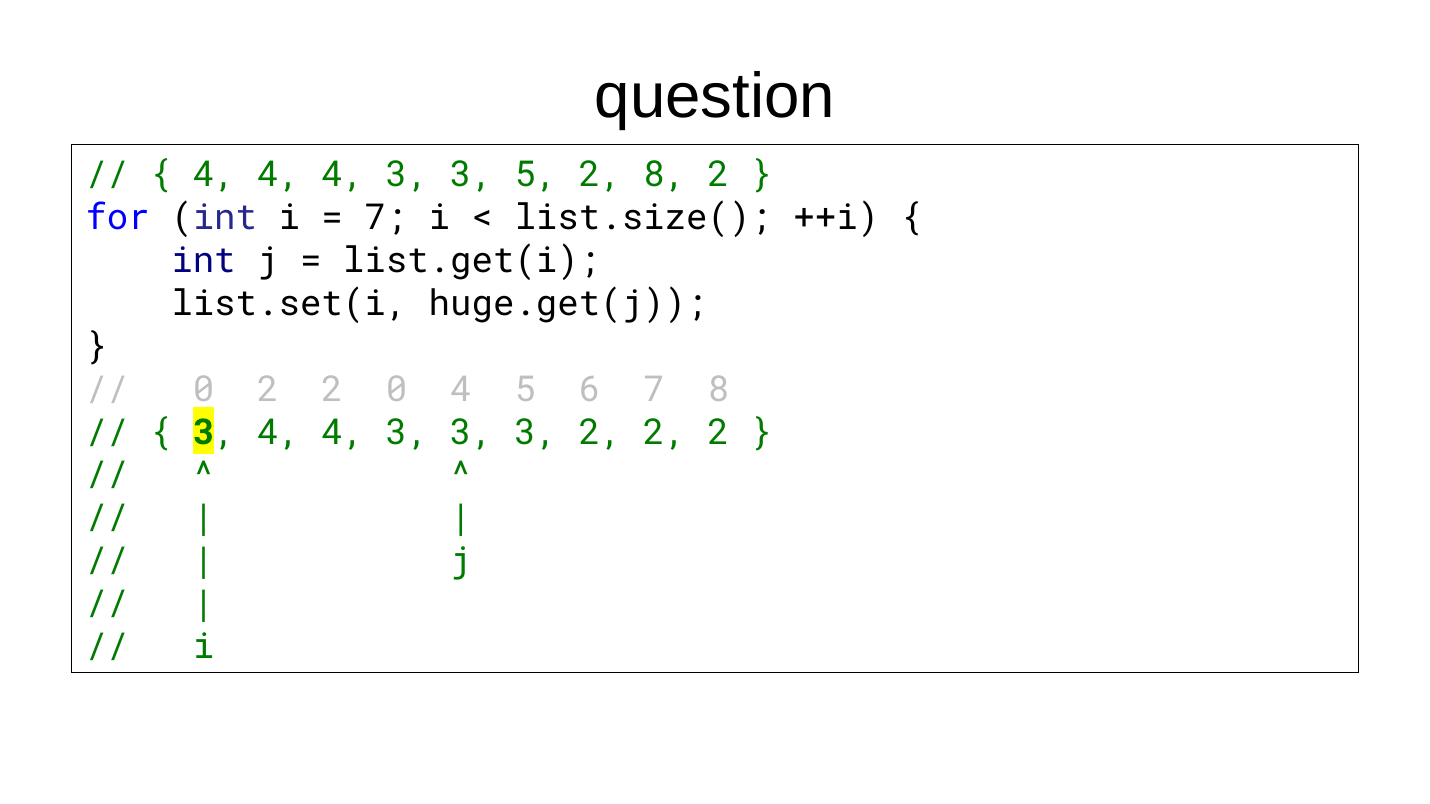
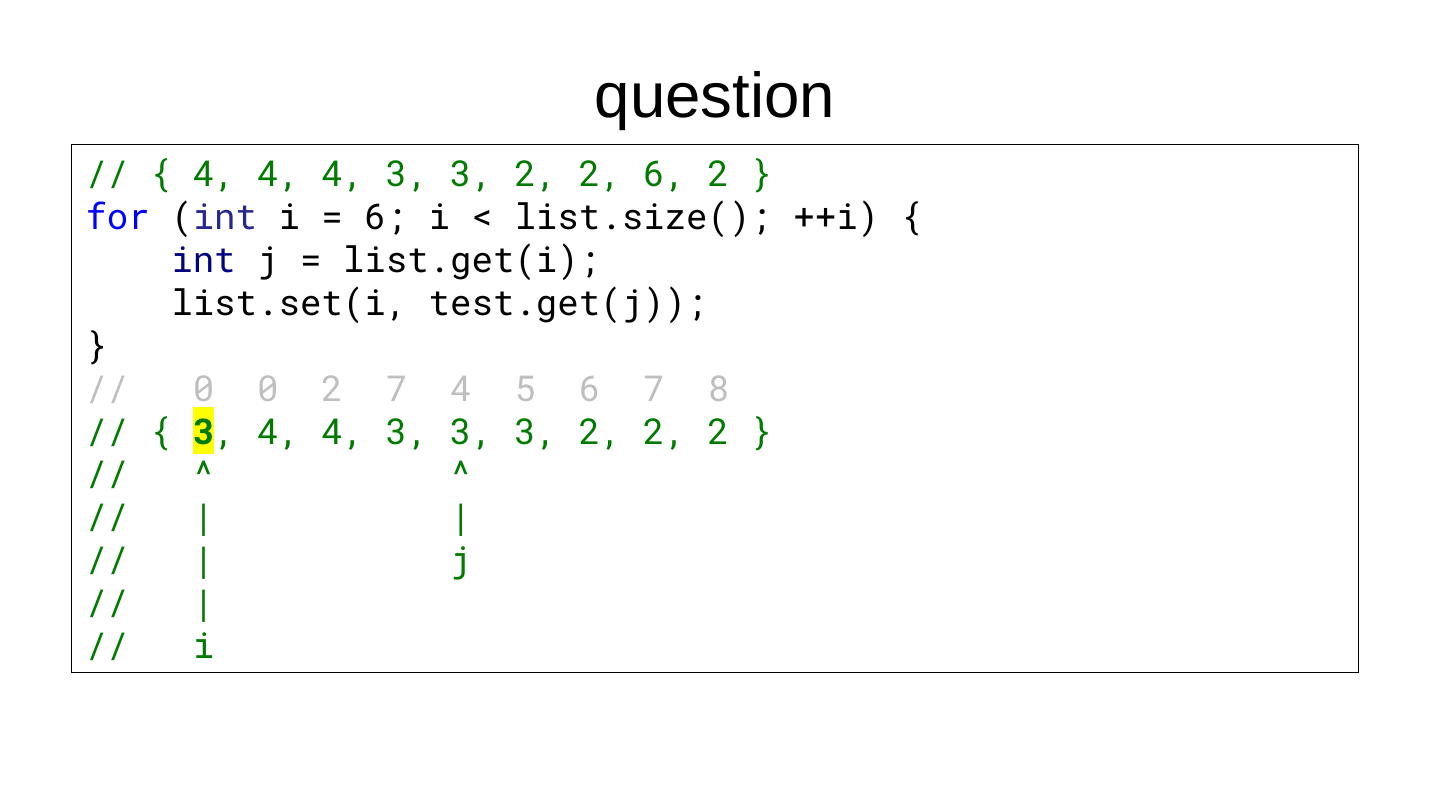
4 3 3 5: 5 -> 2
2 8: 8 -> 6
7 at (386, 218): 7 -> 6
huge.get(j: huge.get(j -> test.get(j
2 at (268, 390): 2 -> 0
2 0: 0 -> 7
